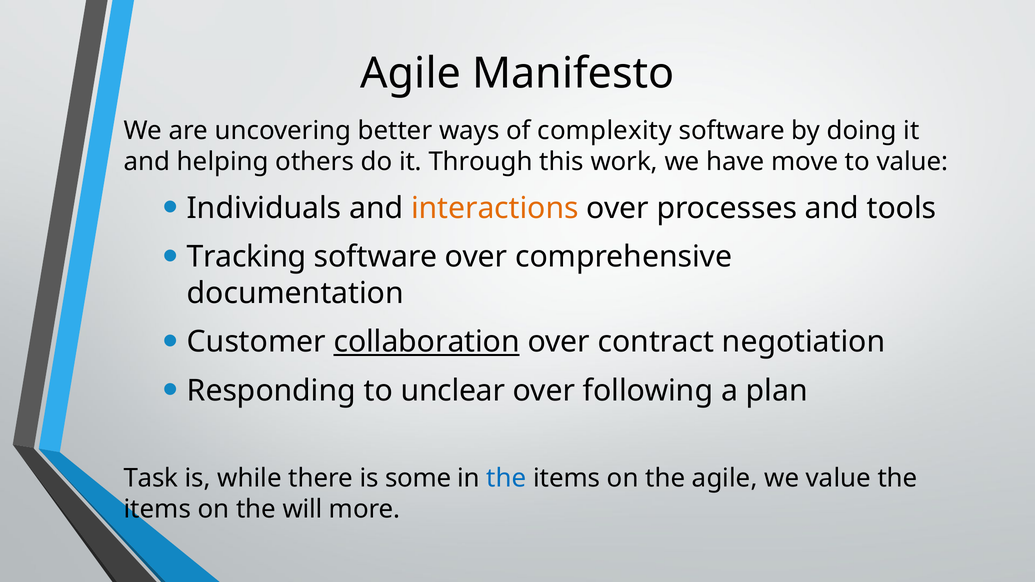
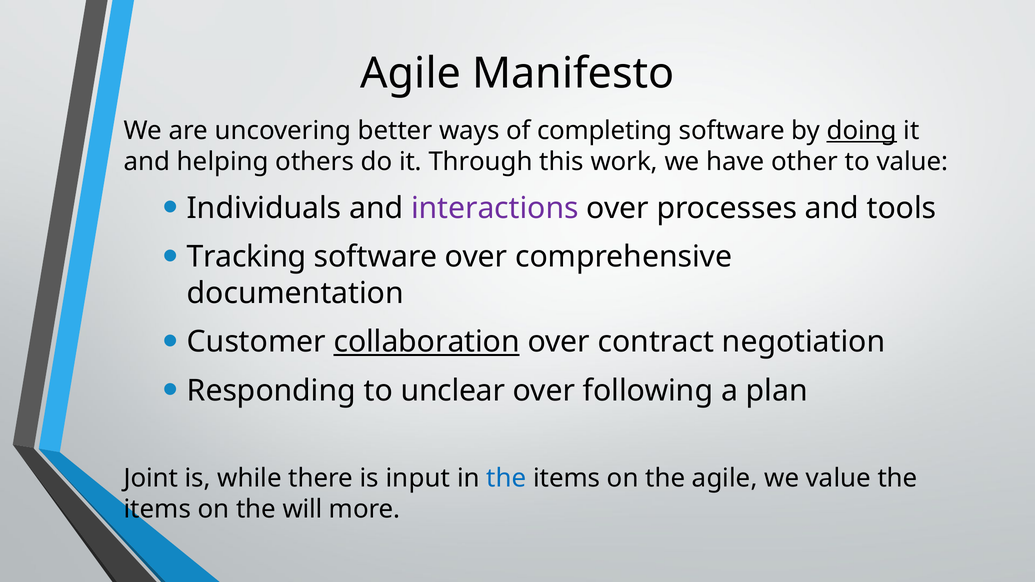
complexity: complexity -> completing
doing underline: none -> present
move: move -> other
interactions colour: orange -> purple
Task: Task -> Joint
some: some -> input
